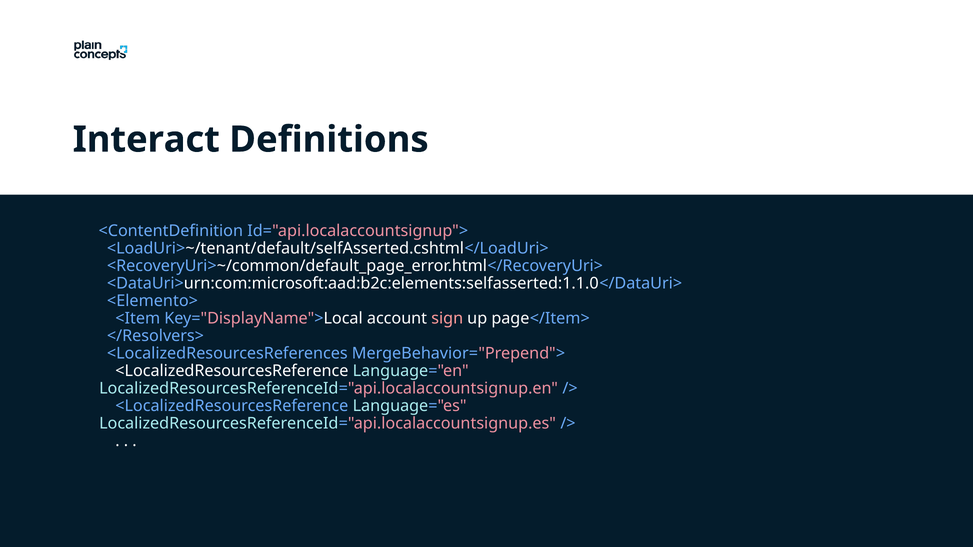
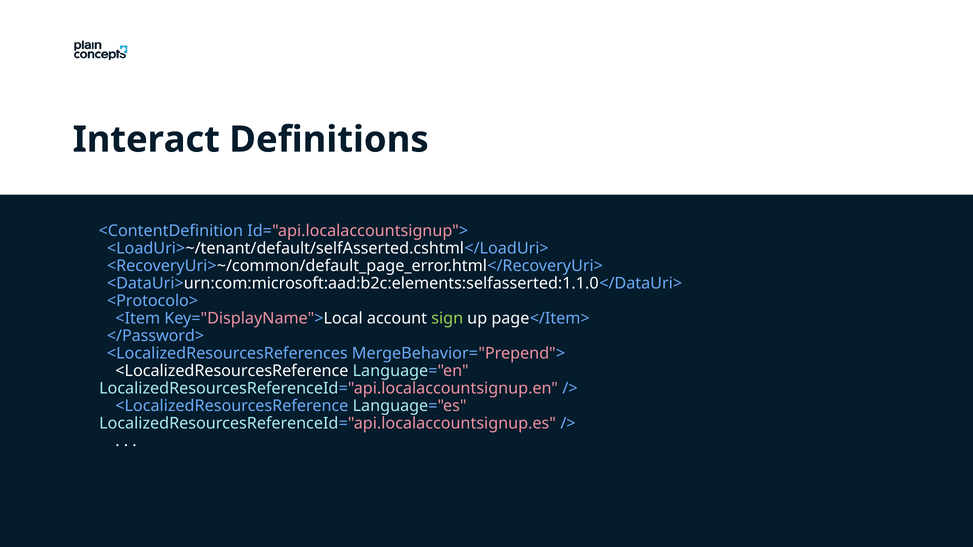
<Elemento>: <Elemento> -> <Protocolo>
sign colour: pink -> light green
</Resolvers>: </Resolvers> -> </Password>
